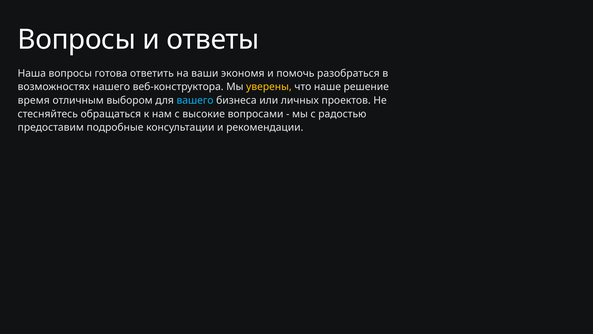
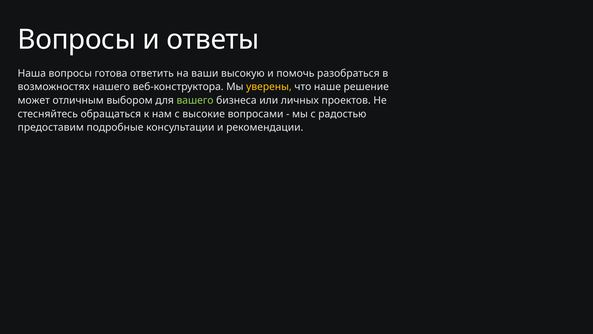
экономя: экономя -> высокую
время: время -> может
вашего colour: light blue -> light green
